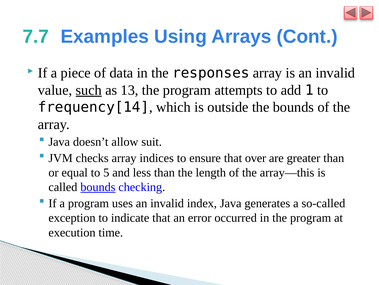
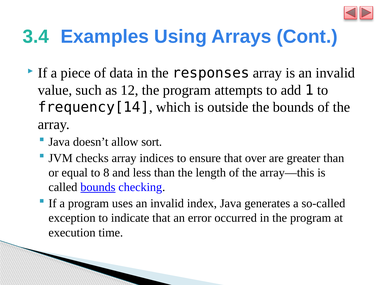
7.7: 7.7 -> 3.4
such underline: present -> none
13: 13 -> 12
suit: suit -> sort
5: 5 -> 8
